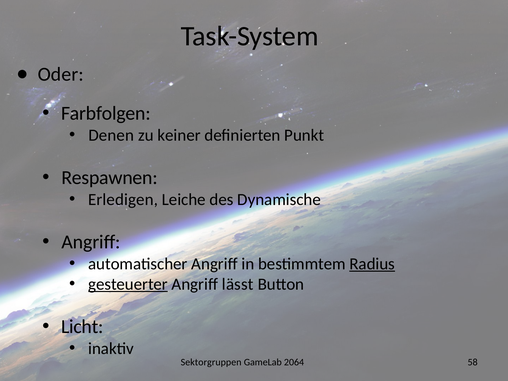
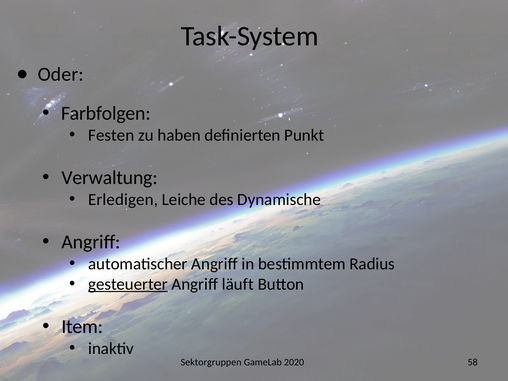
Denen: Denen -> Festen
keiner: keiner -> haben
Respawnen: Respawnen -> Verwaltung
Radius underline: present -> none
lässt: lässt -> läuft
Licht: Licht -> Item
2064: 2064 -> 2020
